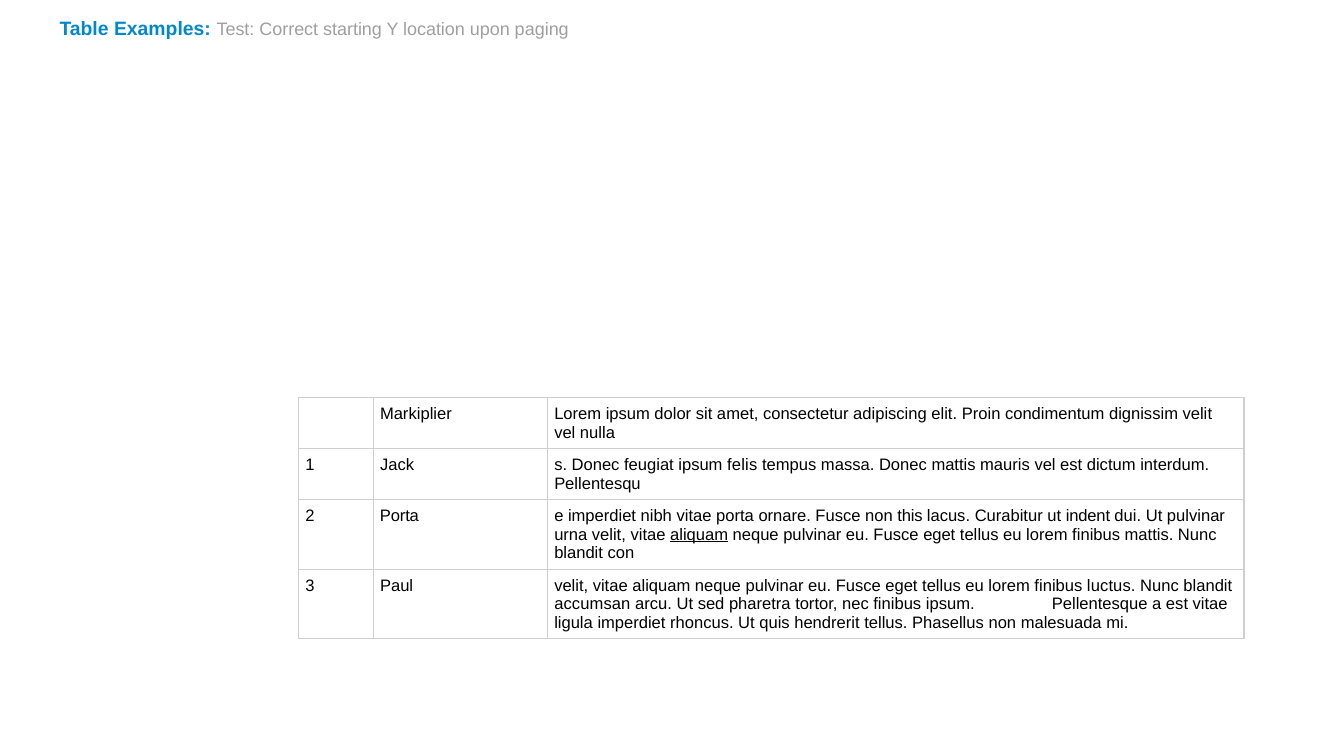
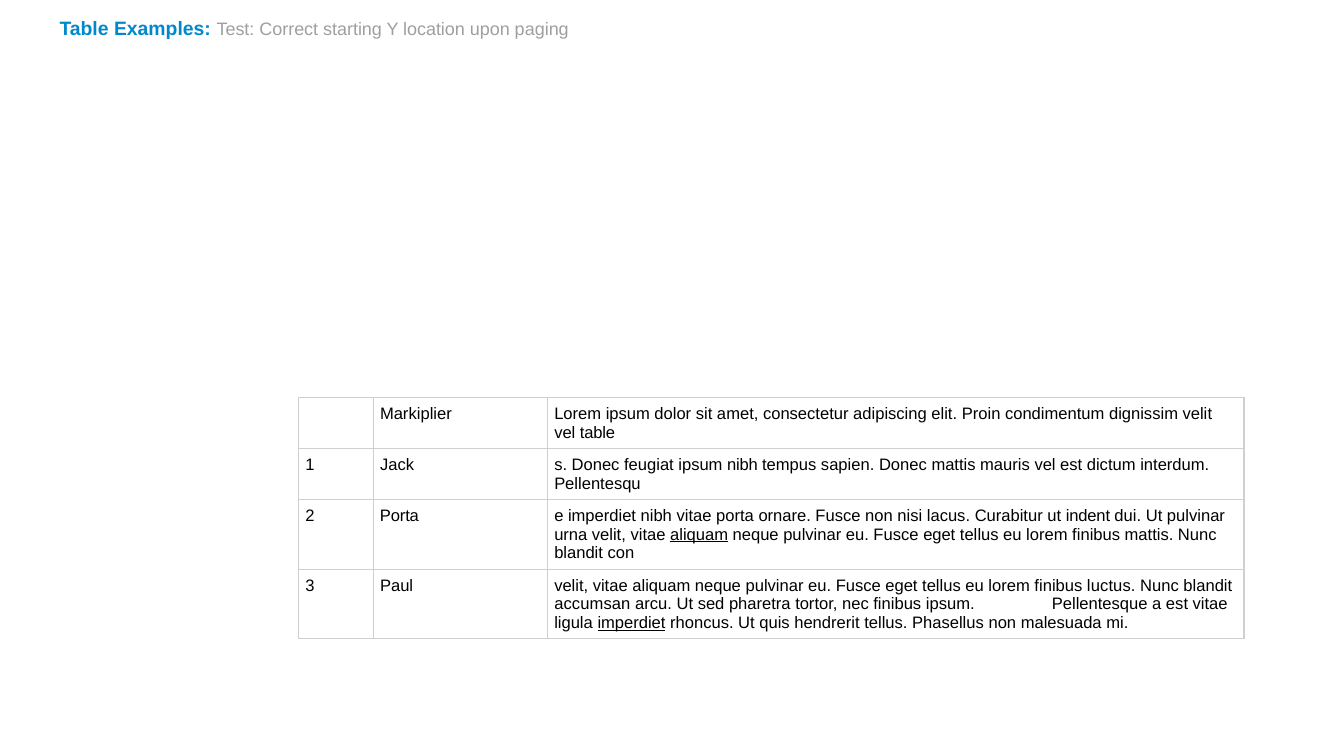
vel nulla: nulla -> table
ipsum felis: felis -> nibh
massa: massa -> sapien
this: this -> nisi
imperdiet at (632, 623) underline: none -> present
